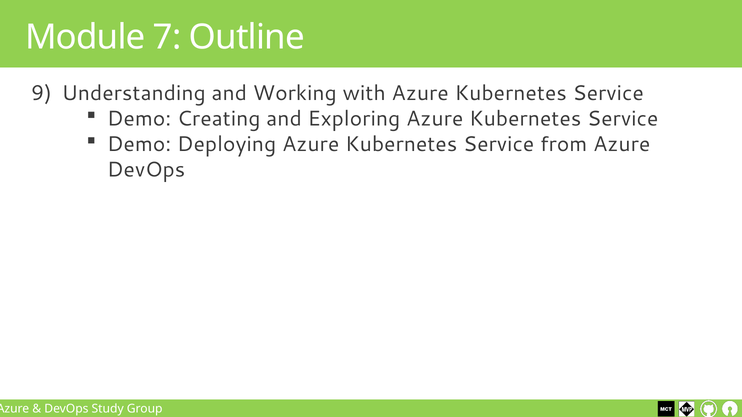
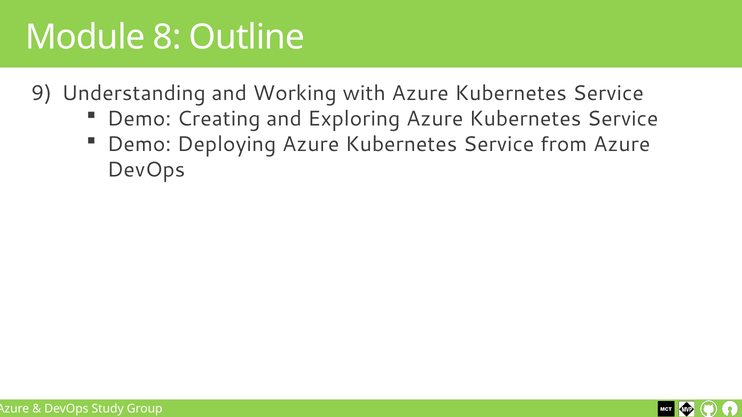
7: 7 -> 8
